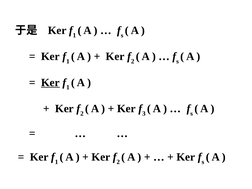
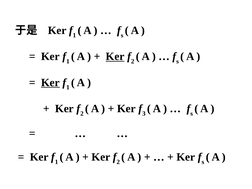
Ker at (115, 56) underline: none -> present
